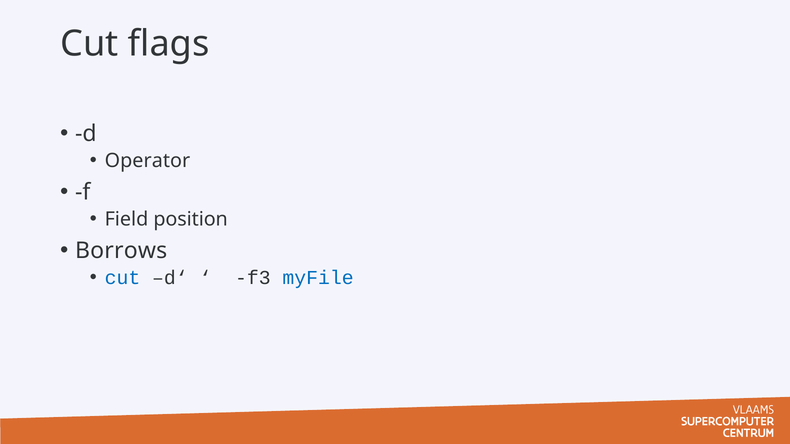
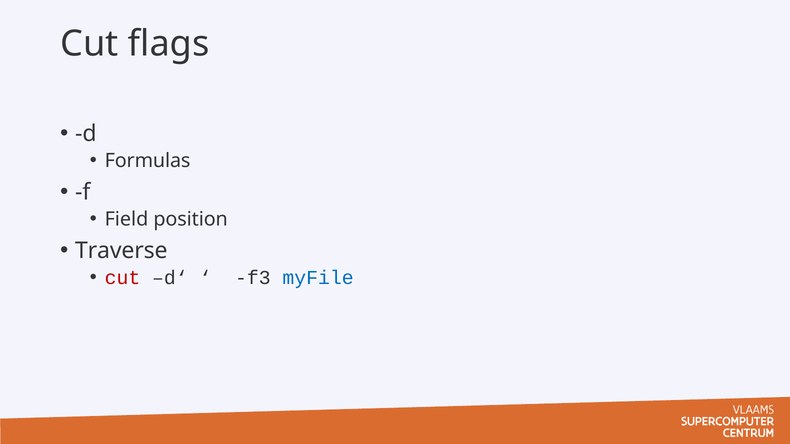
Operator: Operator -> Formulas
Borrows: Borrows -> Traverse
cut at (122, 278) colour: blue -> red
